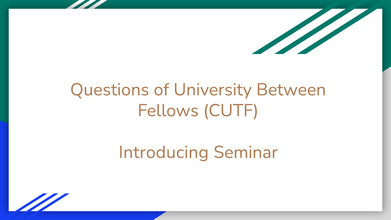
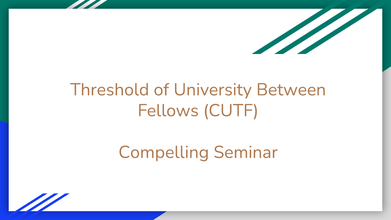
Questions: Questions -> Threshold
Introducing: Introducing -> Compelling
